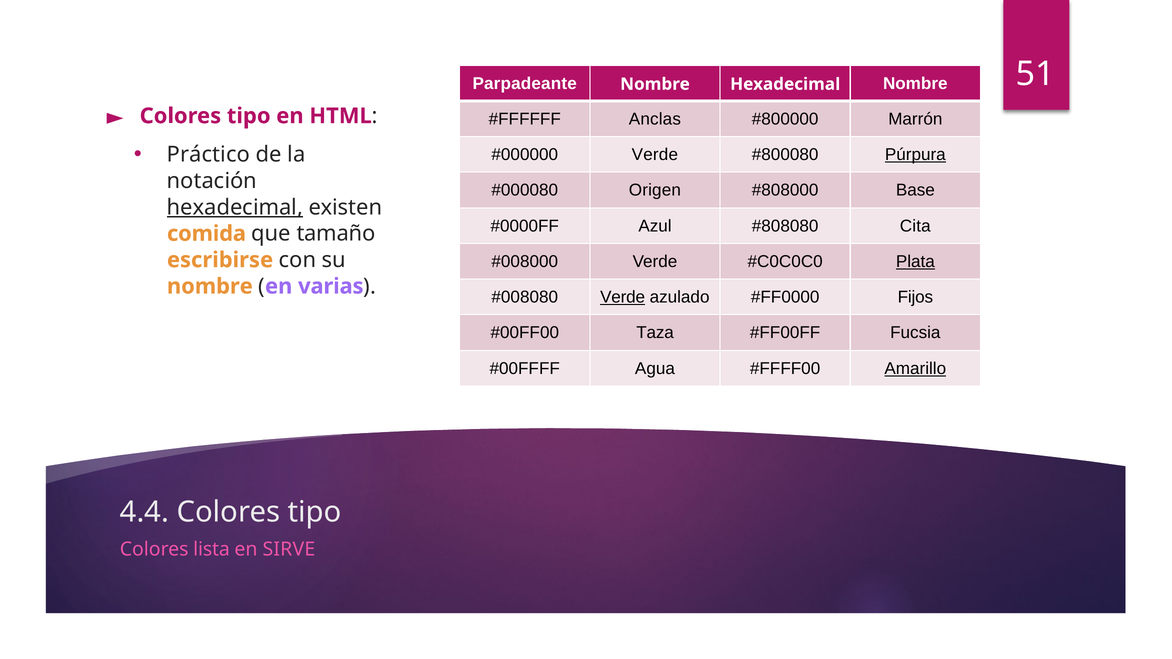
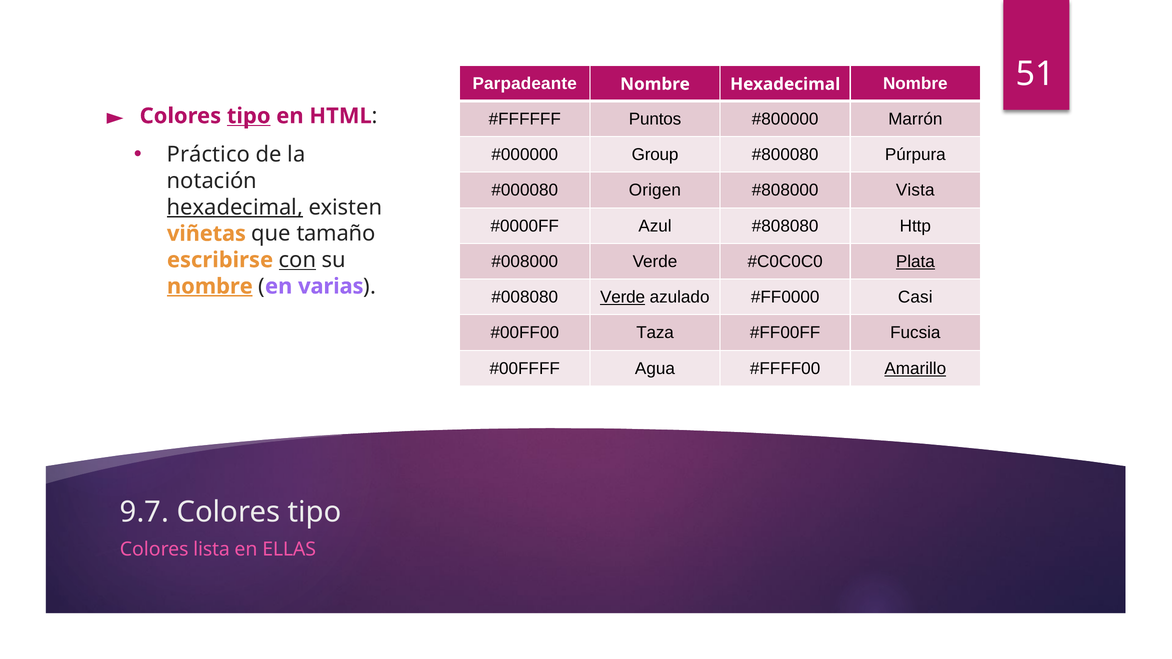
tipo at (249, 116) underline: none -> present
Anclas: Anclas -> Puntos
Verde at (655, 155): Verde -> Group
Púrpura underline: present -> none
Base: Base -> Vista
Cita: Cita -> Http
comida: comida -> viñetas
con underline: none -> present
nombre at (210, 286) underline: none -> present
Fijos: Fijos -> Casi
4.4: 4.4 -> 9.7
SIRVE: SIRVE -> ELLAS
